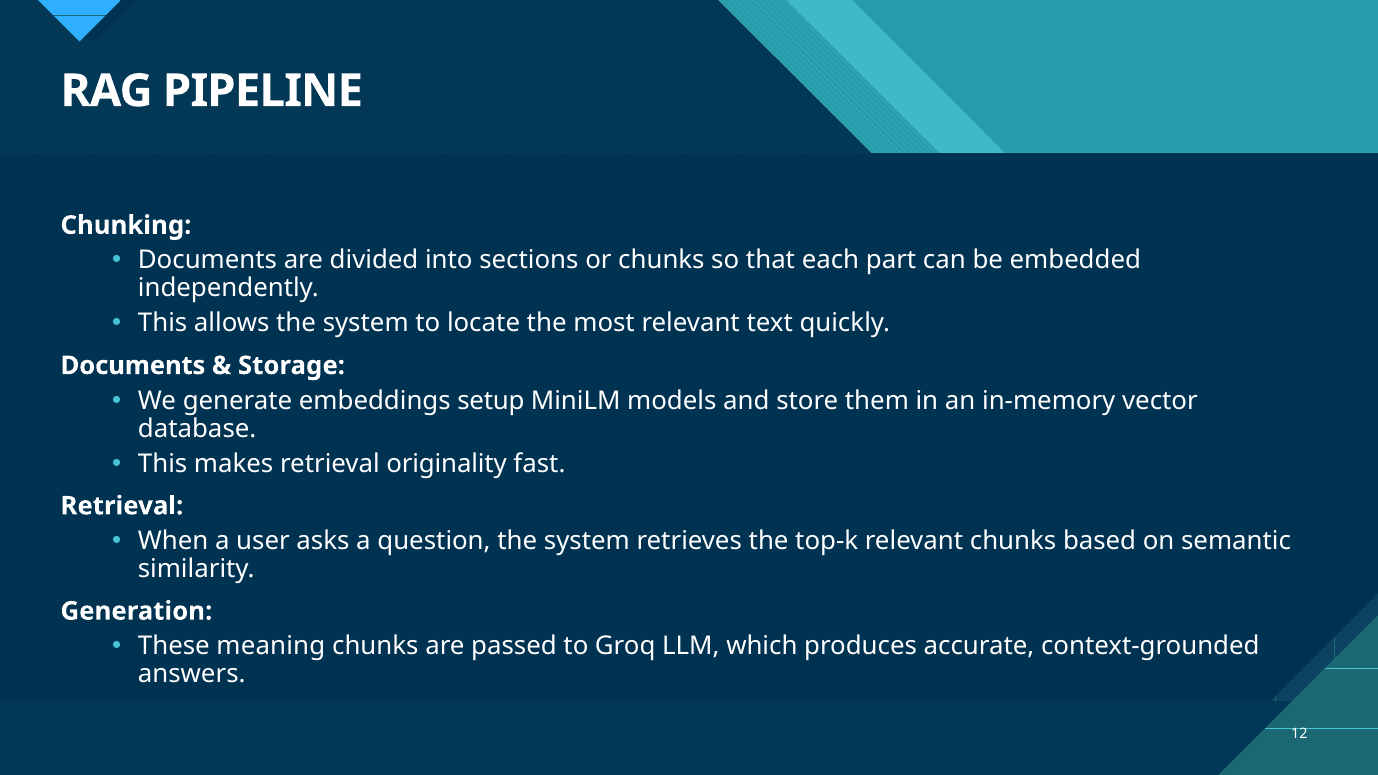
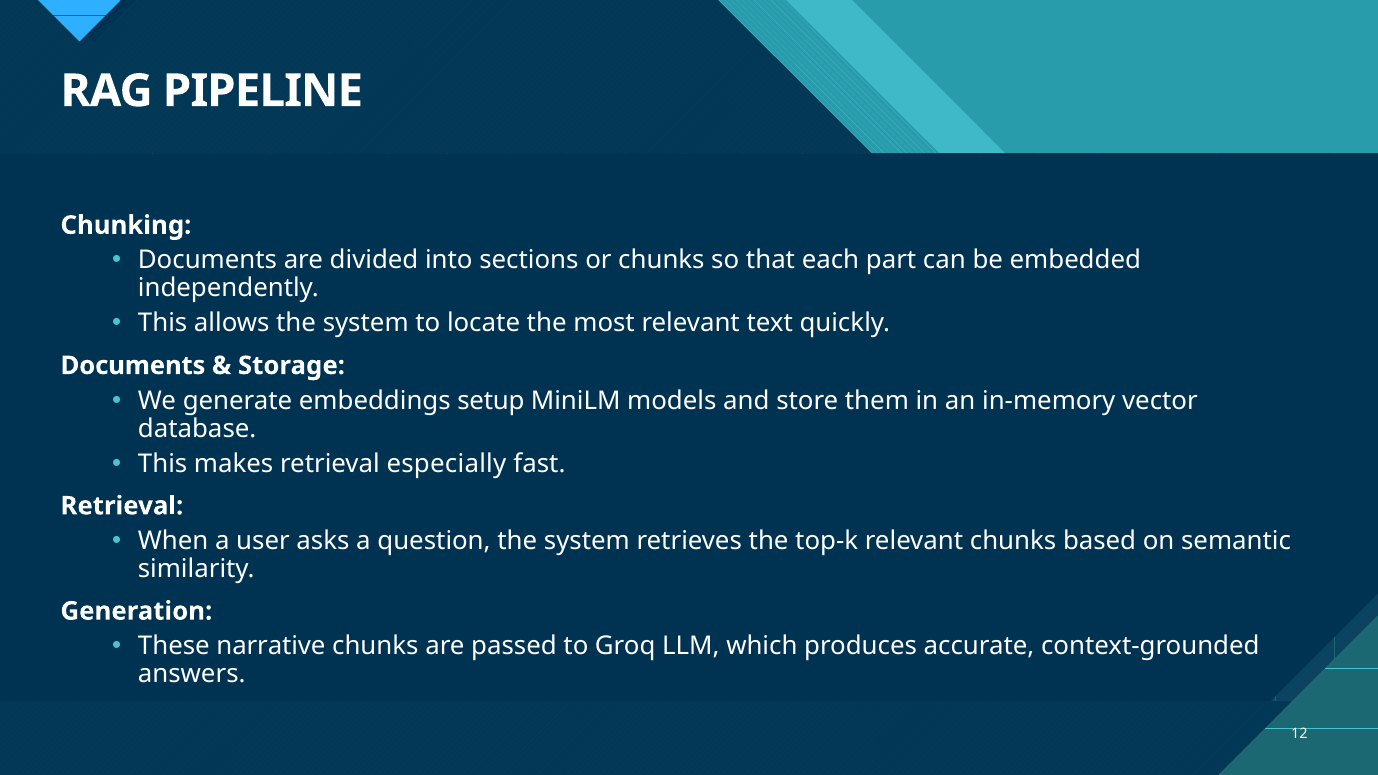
originality: originality -> especially
meaning: meaning -> narrative
